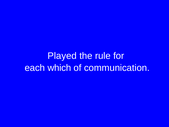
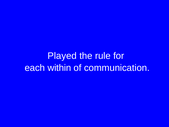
which: which -> within
